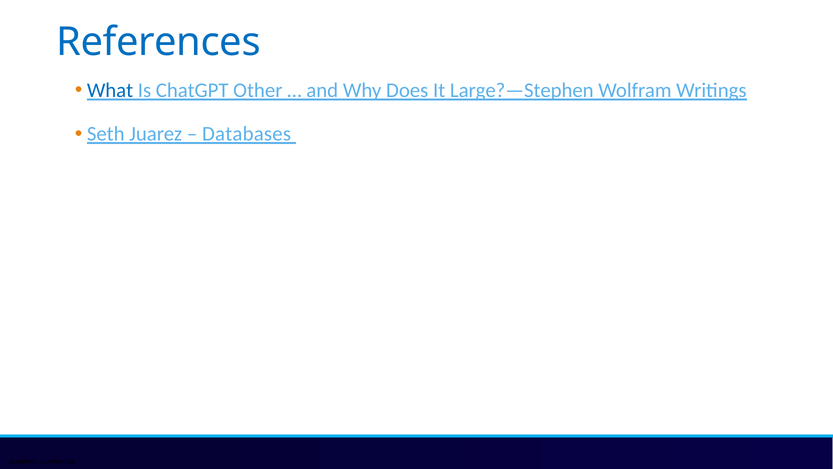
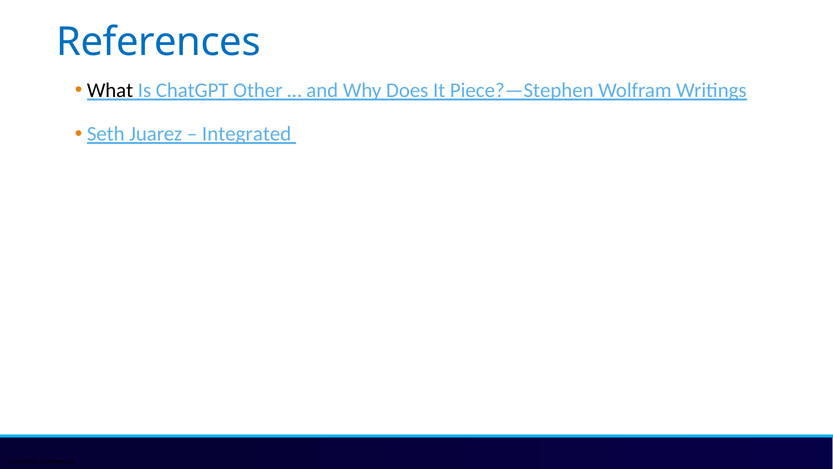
What colour: blue -> black
Large?—Stephen: Large?—Stephen -> Piece?—Stephen
Databases: Databases -> Integrated
